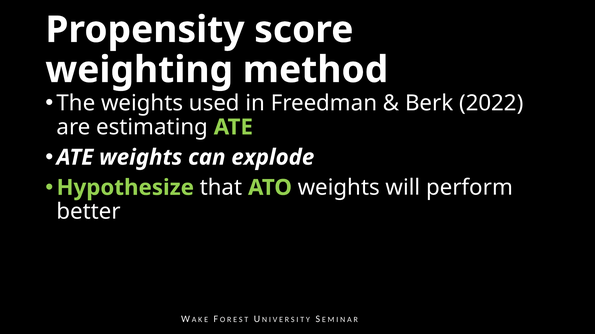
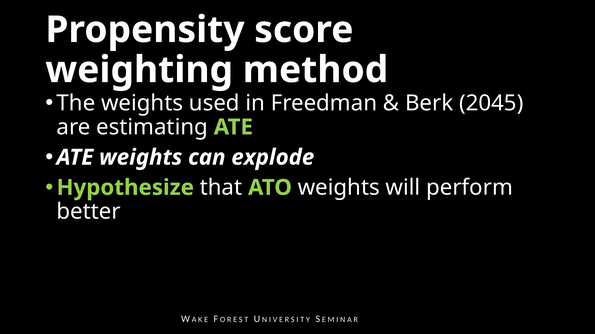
2022: 2022 -> 2045
